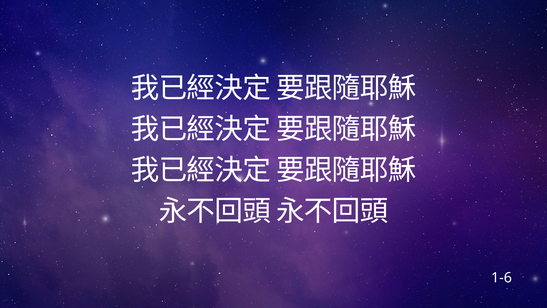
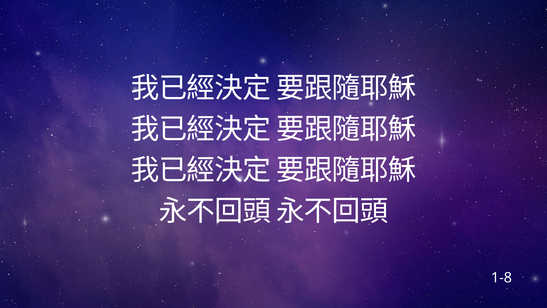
1-6: 1-6 -> 1-8
